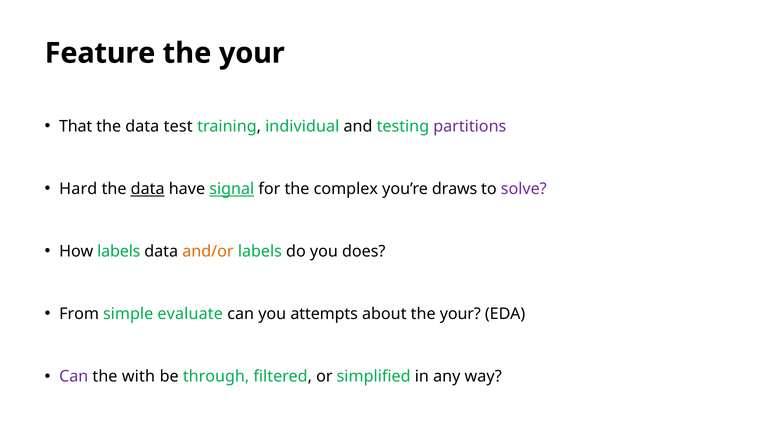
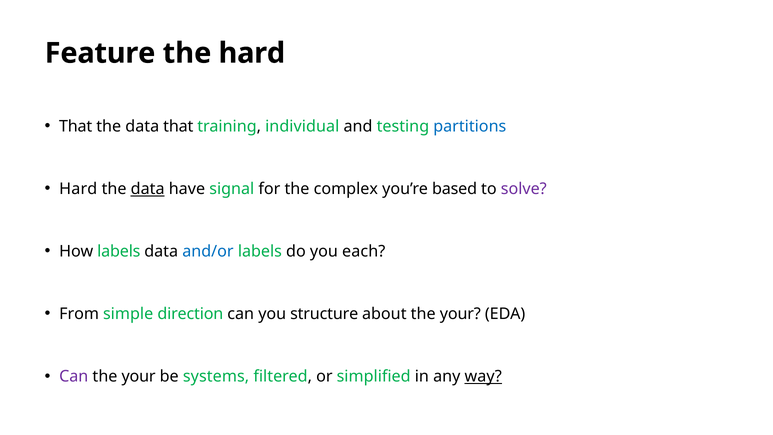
your at (252, 53): your -> hard
data test: test -> that
partitions colour: purple -> blue
signal underline: present -> none
draws: draws -> based
and/or colour: orange -> blue
does: does -> each
evaluate: evaluate -> direction
attempts: attempts -> structure
with at (138, 376): with -> your
through: through -> systems
way underline: none -> present
